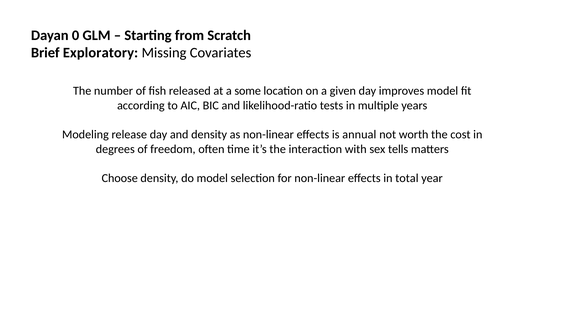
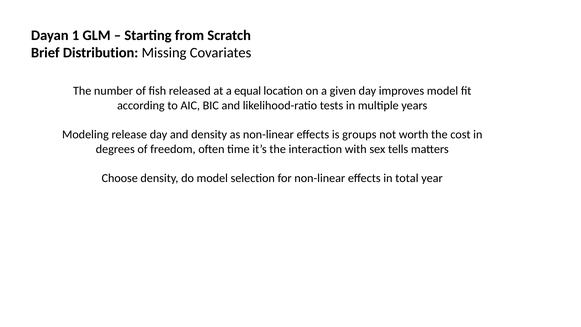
0: 0 -> 1
Exploratory: Exploratory -> Distribution
some: some -> equal
annual: annual -> groups
